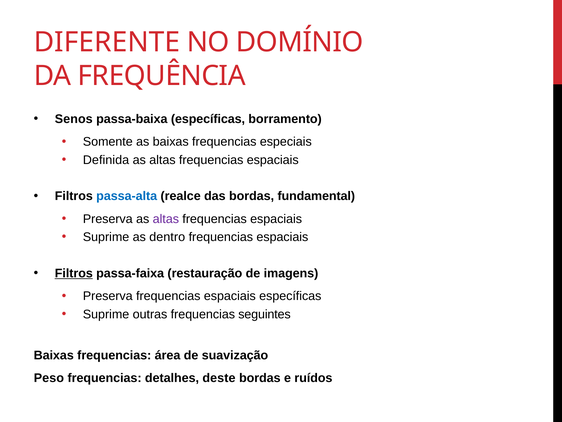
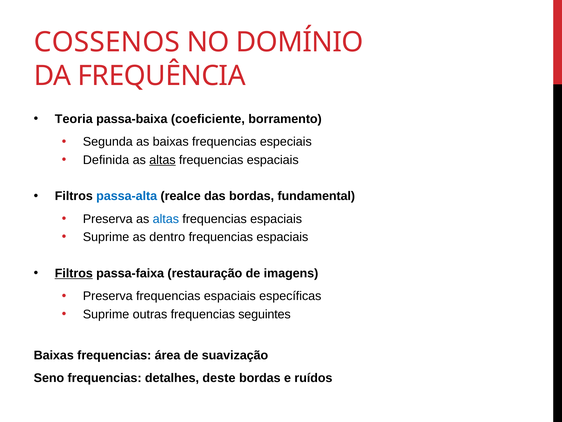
DIFERENTE: DIFERENTE -> COSSENOS
Senos: Senos -> Teoria
passa-baixa específicas: específicas -> coeficiente
Somente: Somente -> Segunda
altas at (162, 160) underline: none -> present
altas at (166, 219) colour: purple -> blue
Peso: Peso -> Seno
